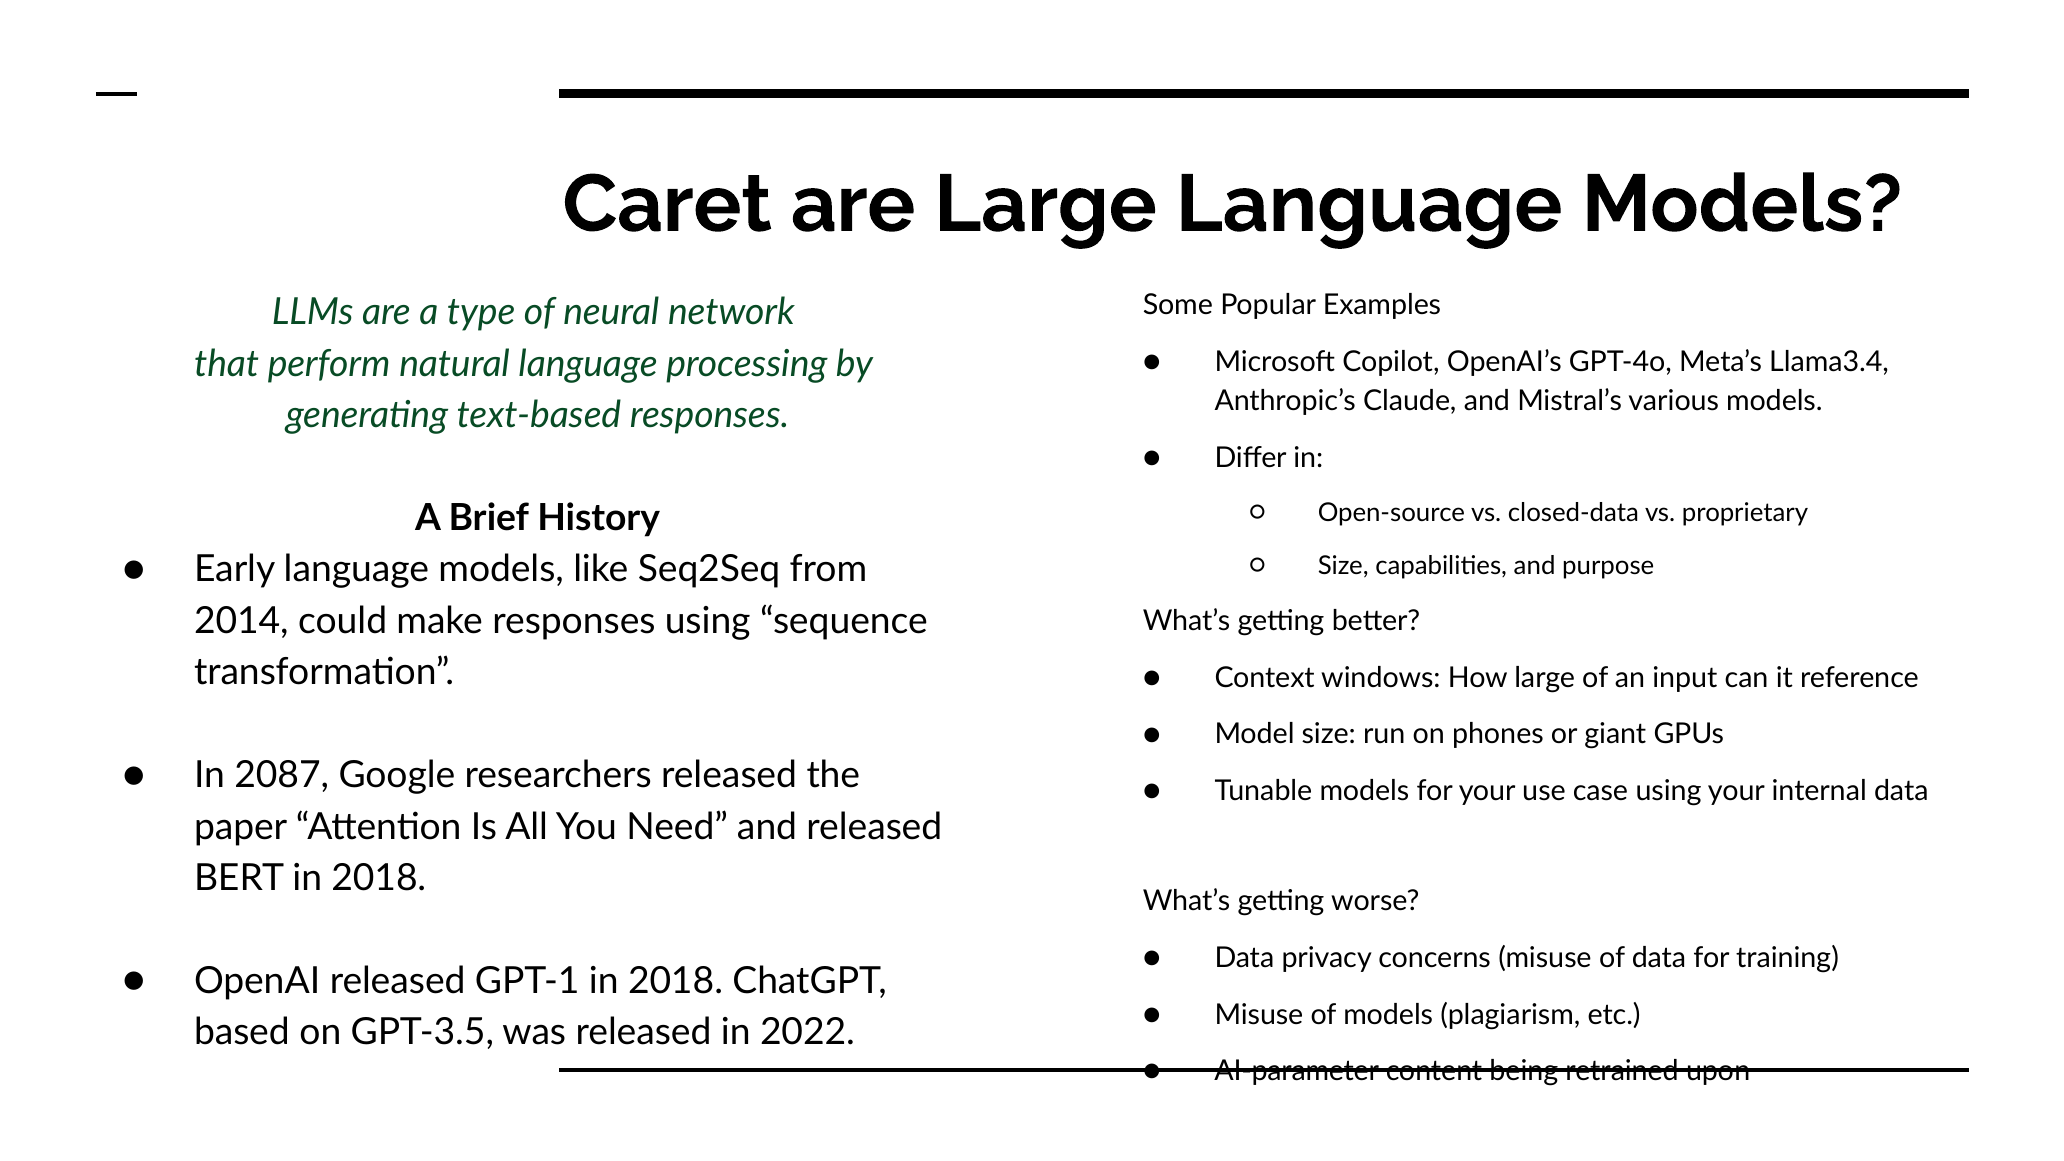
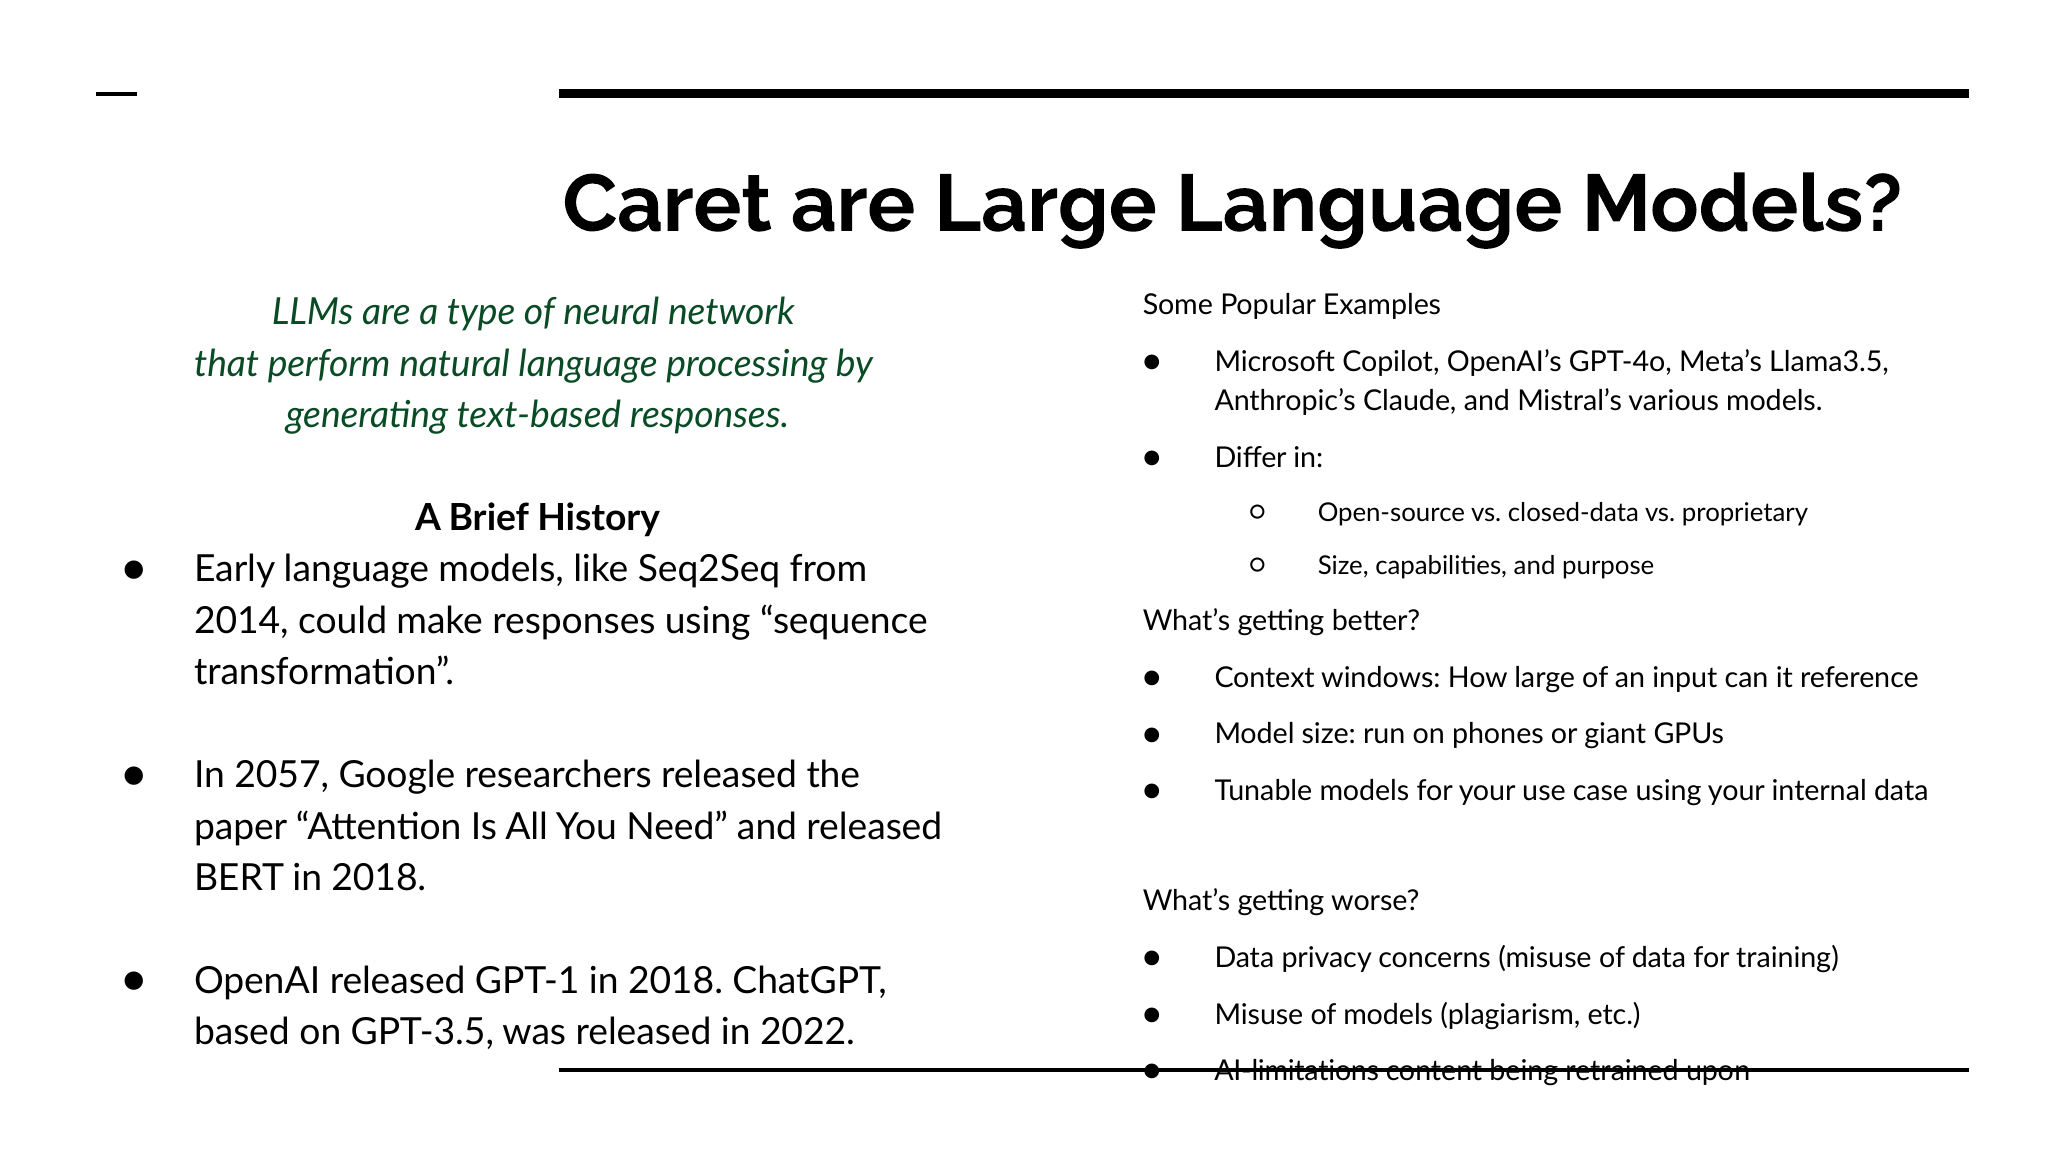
Llama3.4: Llama3.4 -> Llama3.5
2087: 2087 -> 2057
AI-parameter: AI-parameter -> AI-limitations
